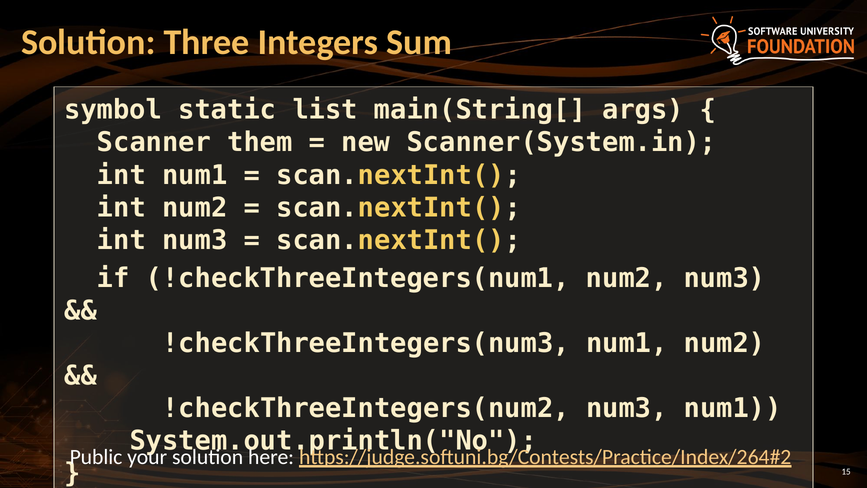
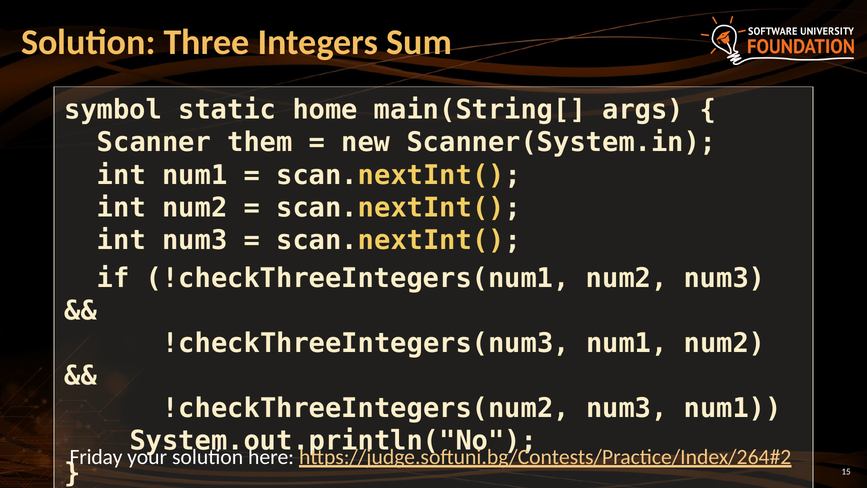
list: list -> home
Public: Public -> Friday
